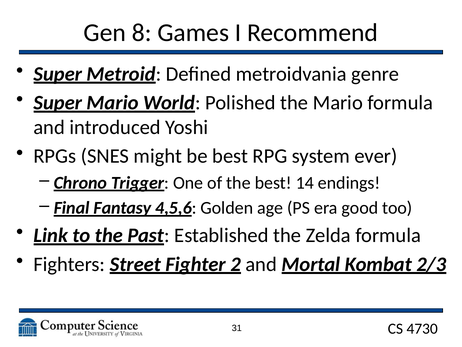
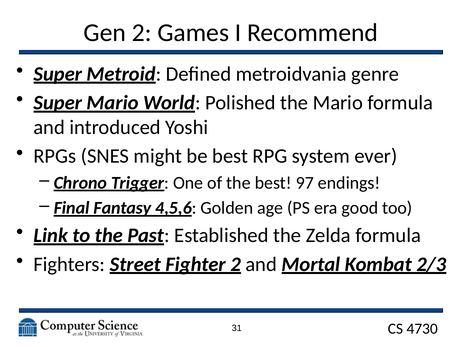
Gen 8: 8 -> 2
14: 14 -> 97
